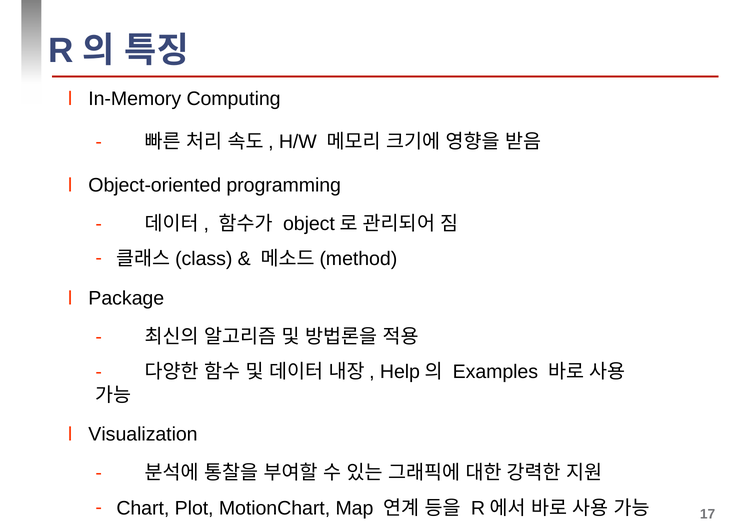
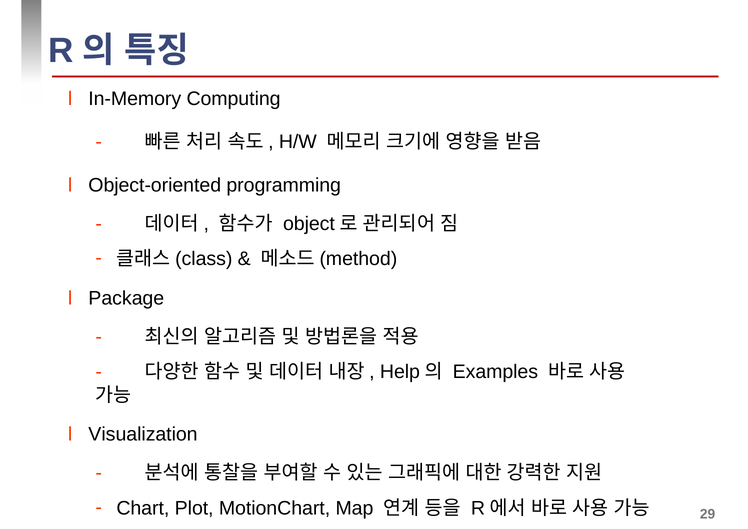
17: 17 -> 29
